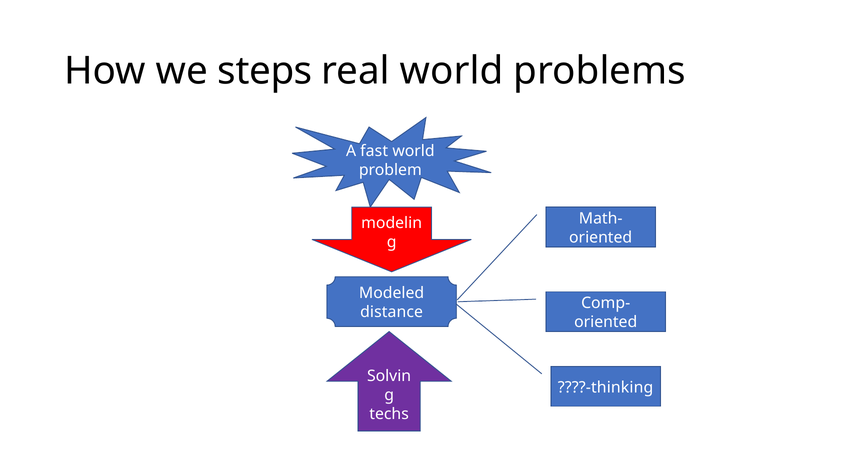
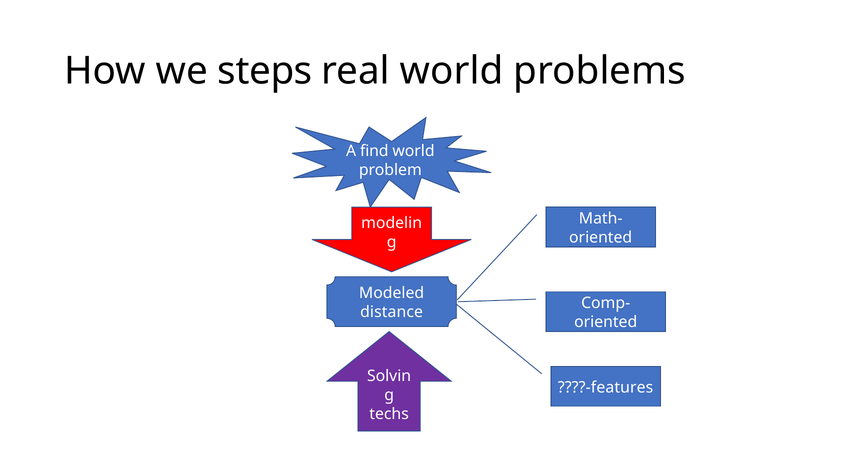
fast: fast -> find
????-thinking: ????-thinking -> ????-features
